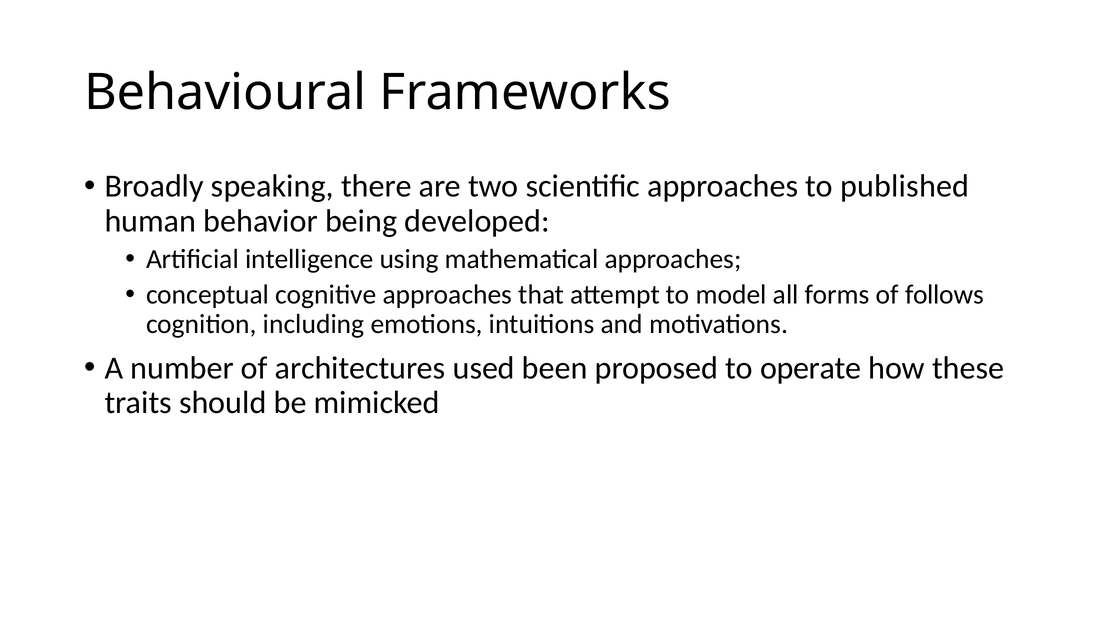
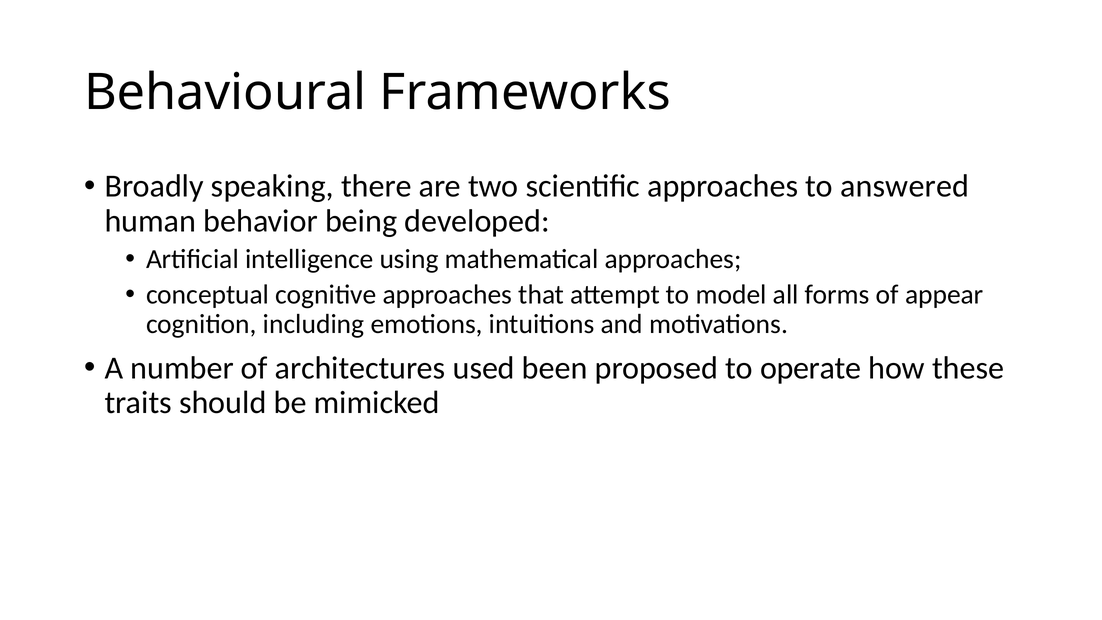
published: published -> answered
follows: follows -> appear
